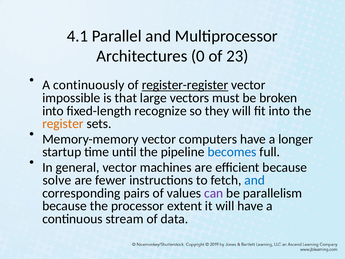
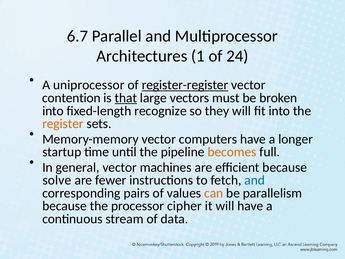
4.1: 4.1 -> 6.7
0: 0 -> 1
23: 23 -> 24
continuously: continuously -> uniprocessor
impossible: impossible -> contention
that underline: none -> present
becomes colour: blue -> orange
can colour: purple -> orange
extent: extent -> cipher
